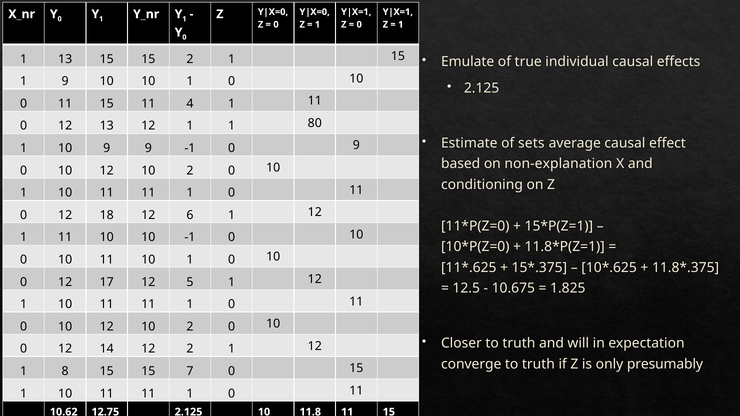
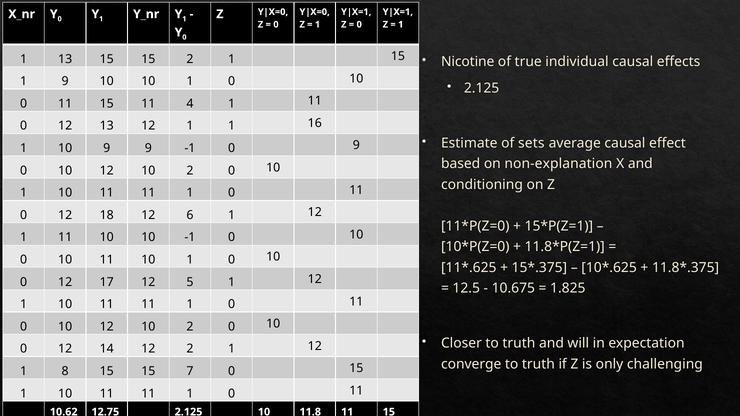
Emulate: Emulate -> Nicotine
80: 80 -> 16
presumably: presumably -> challenging
